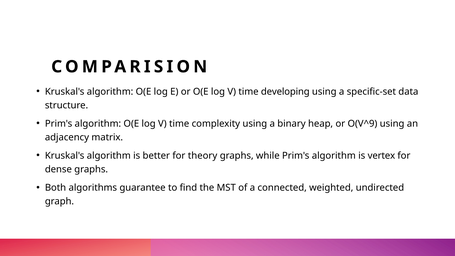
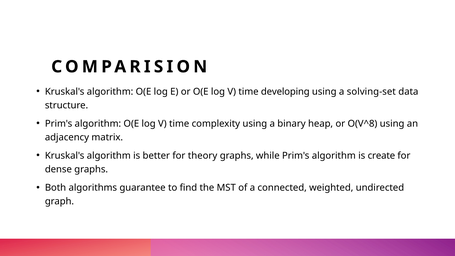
specific-set: specific-set -> solving-set
O(V^9: O(V^9 -> O(V^8
vertex: vertex -> create
